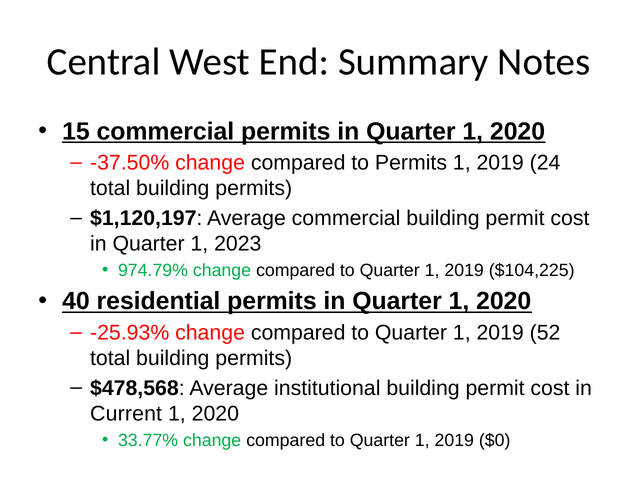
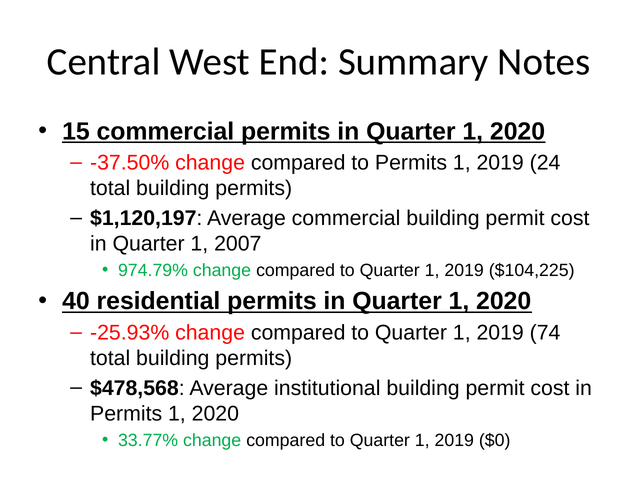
2023: 2023 -> 2007
52: 52 -> 74
Current at (126, 414): Current -> Permits
